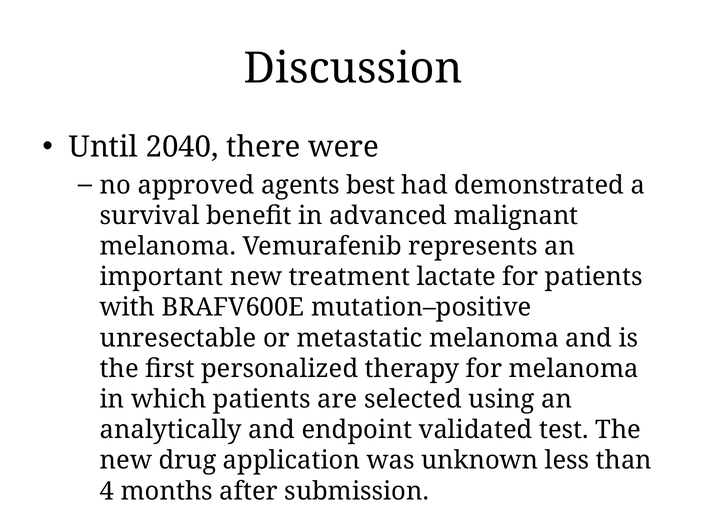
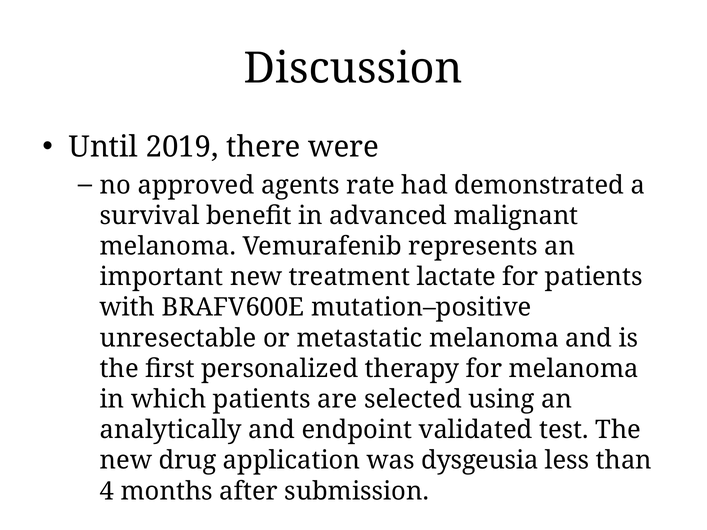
2040: 2040 -> 2019
best: best -> rate
unknown: unknown -> dysgeusia
